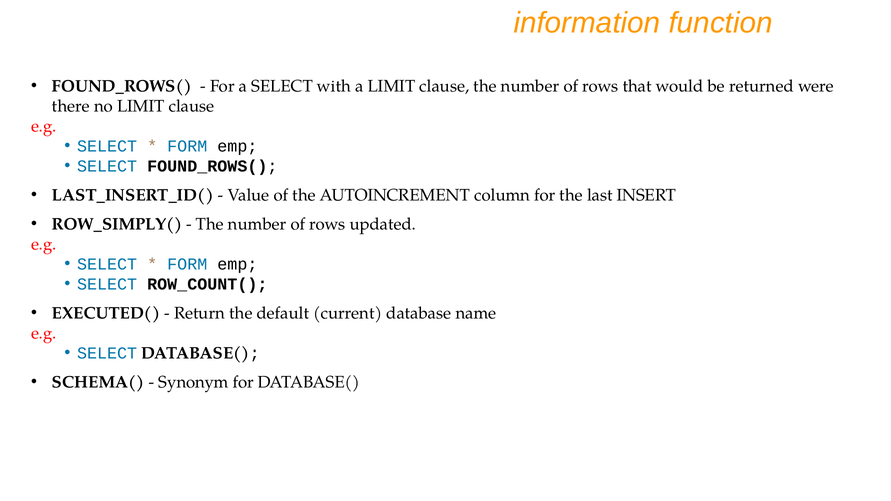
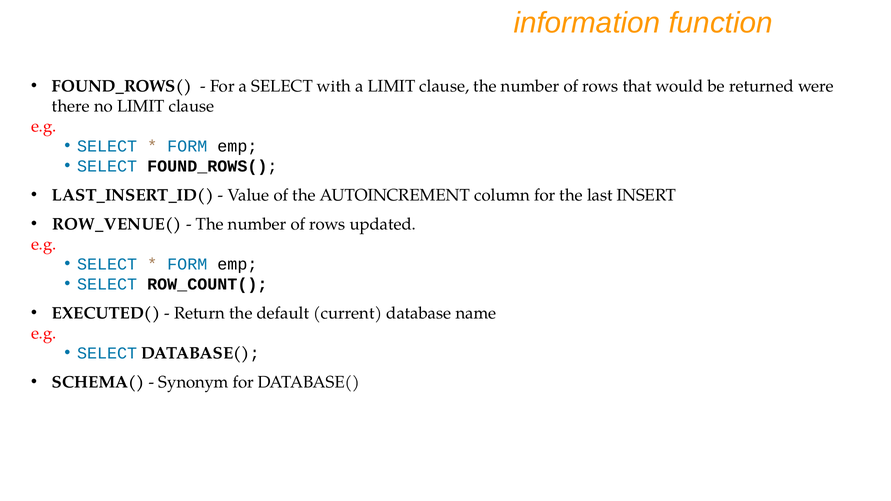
ROW_SIMPLY(: ROW_SIMPLY( -> ROW_VENUE(
